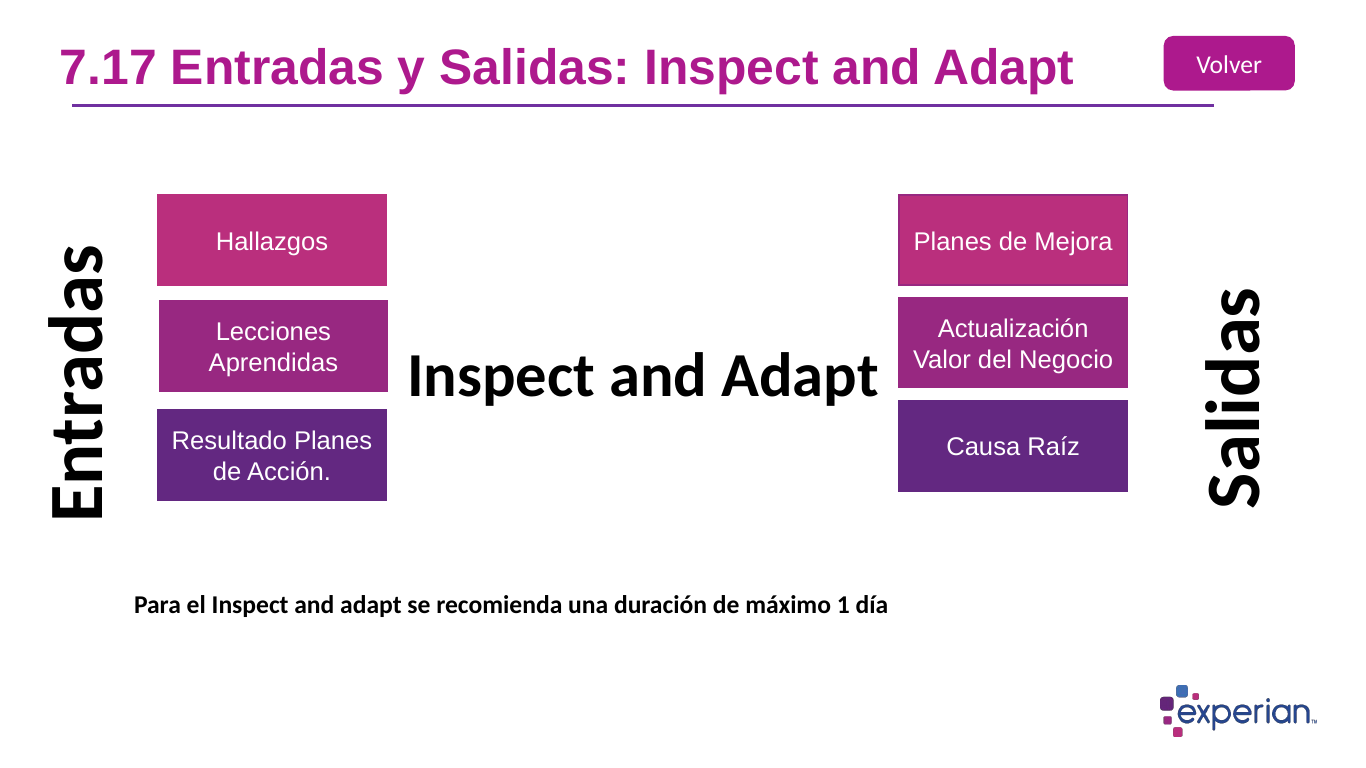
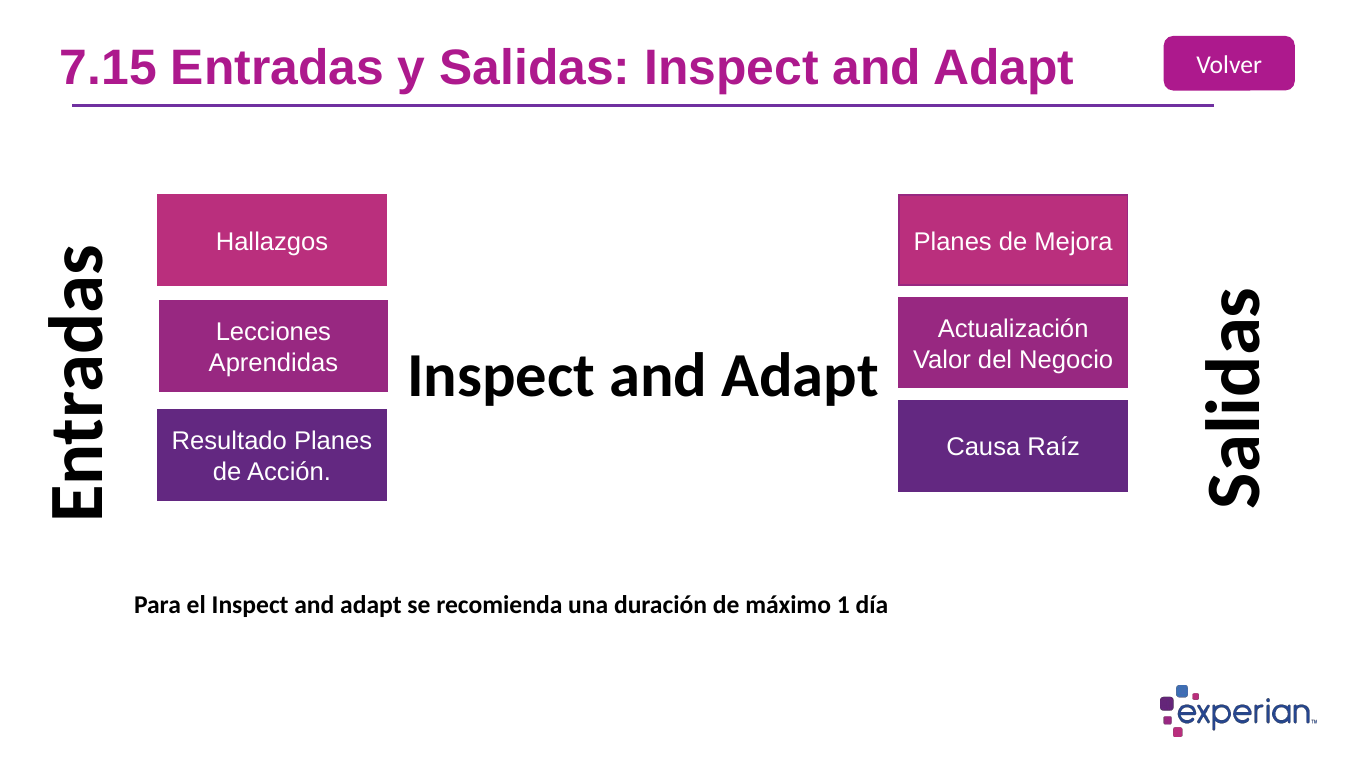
7.17: 7.17 -> 7.15
